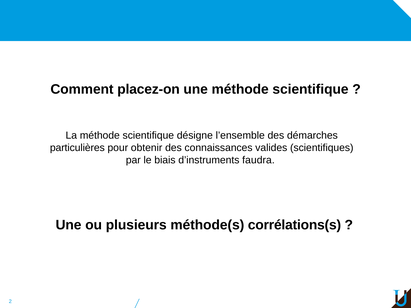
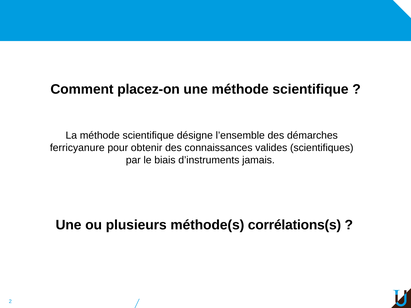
particulières: particulières -> ferricyanure
faudra: faudra -> jamais
